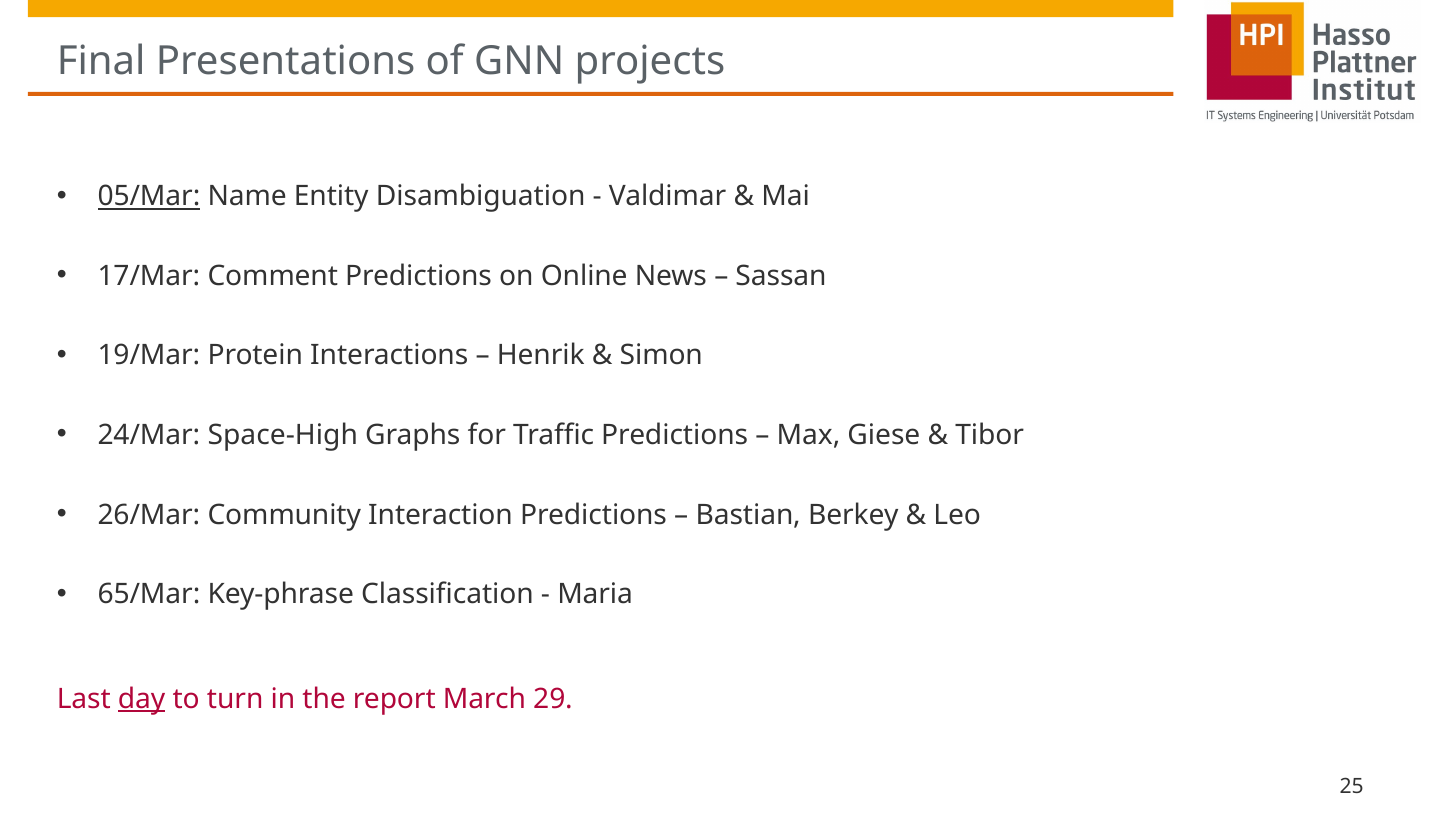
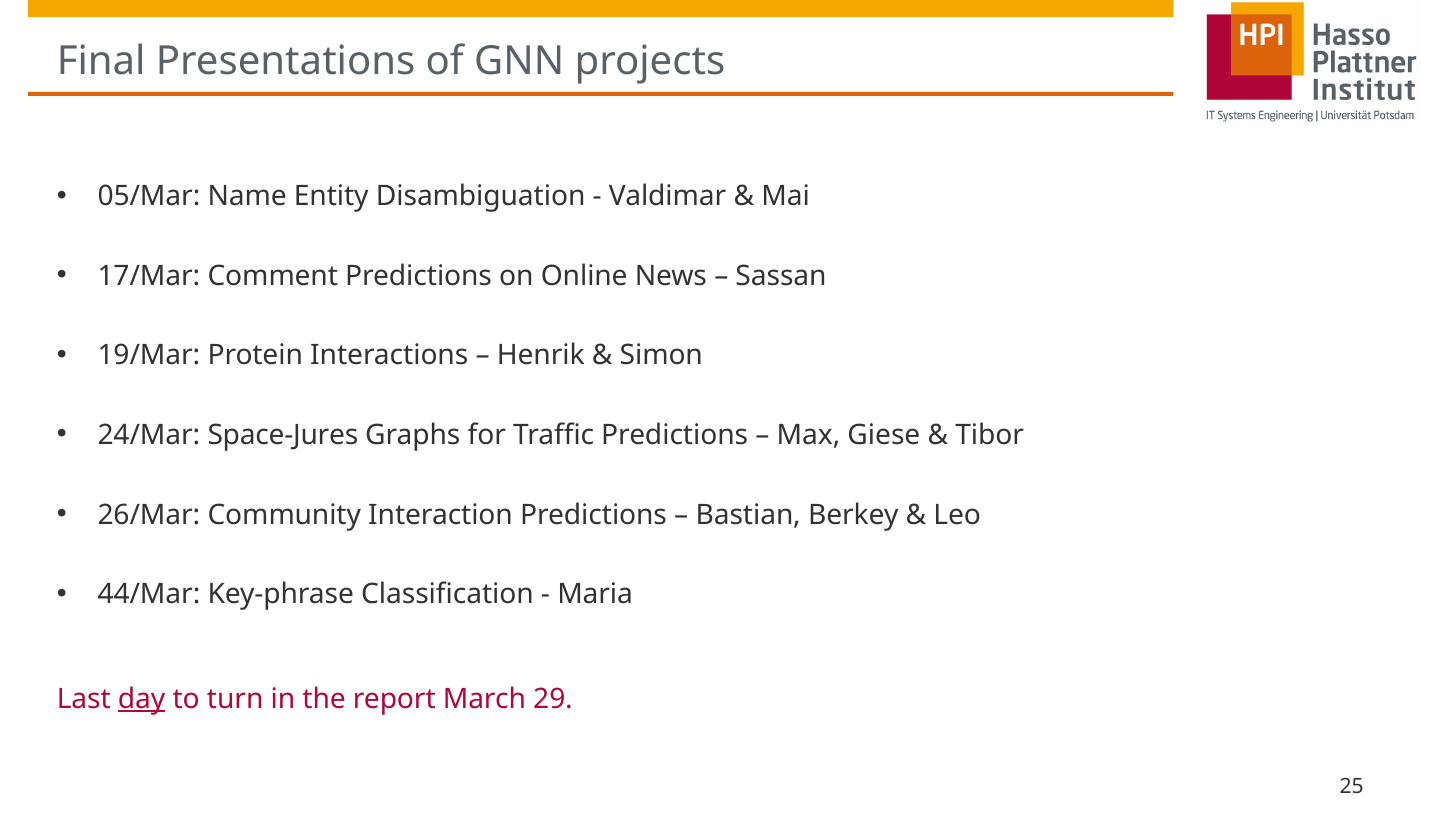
05/Mar underline: present -> none
Space-High: Space-High -> Space-Jures
65/Mar: 65/Mar -> 44/Mar
